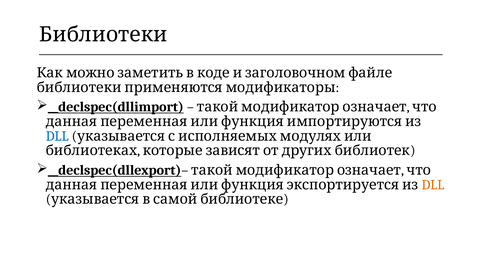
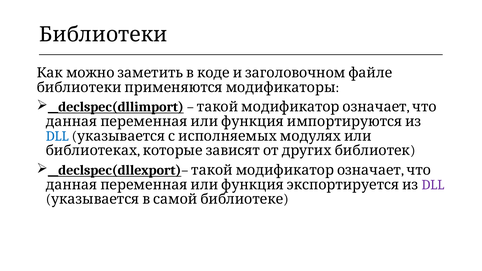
DLL at (433, 185) colour: orange -> purple
